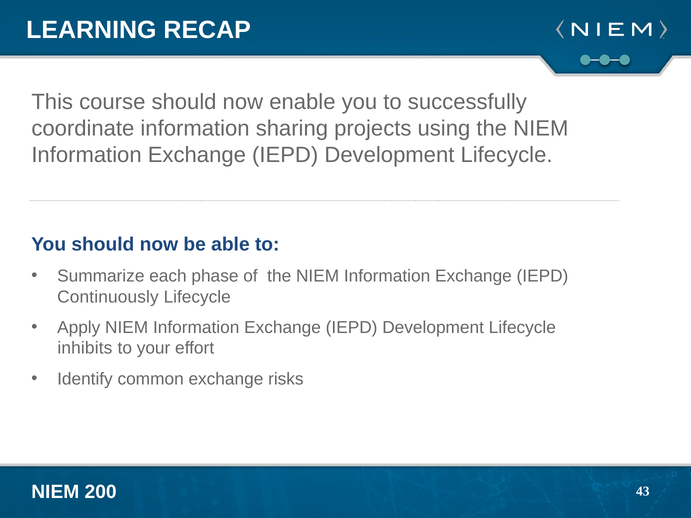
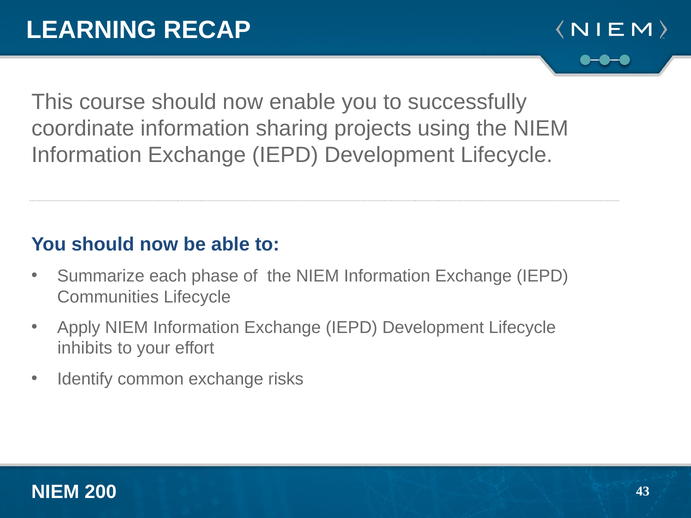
Continuously: Continuously -> Communities
